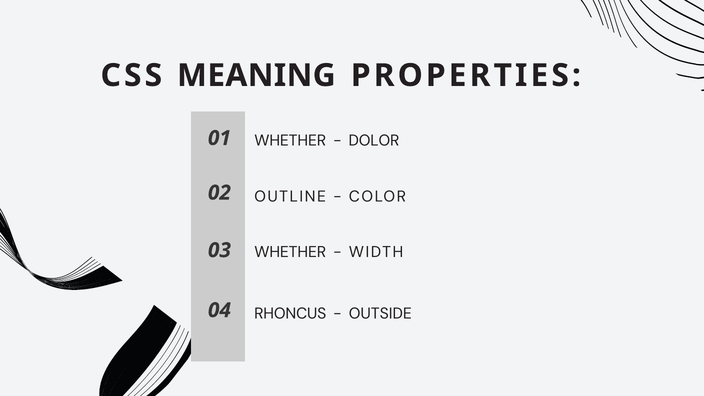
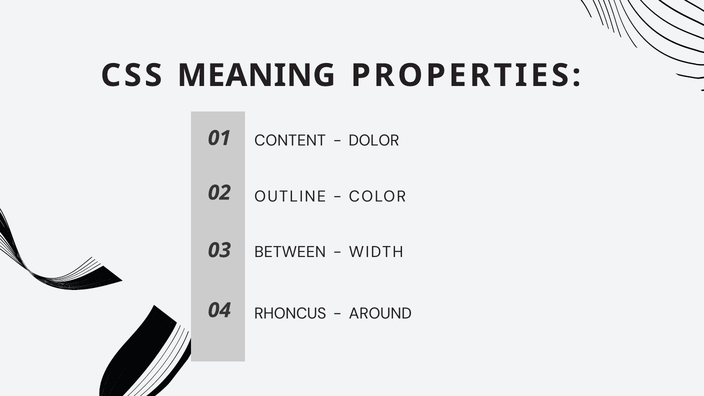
WHETHER at (290, 140): WHETHER -> CONTENT
WHETHER at (290, 252): WHETHER -> BETWEEN
OUTSIDE: OUTSIDE -> AROUND
